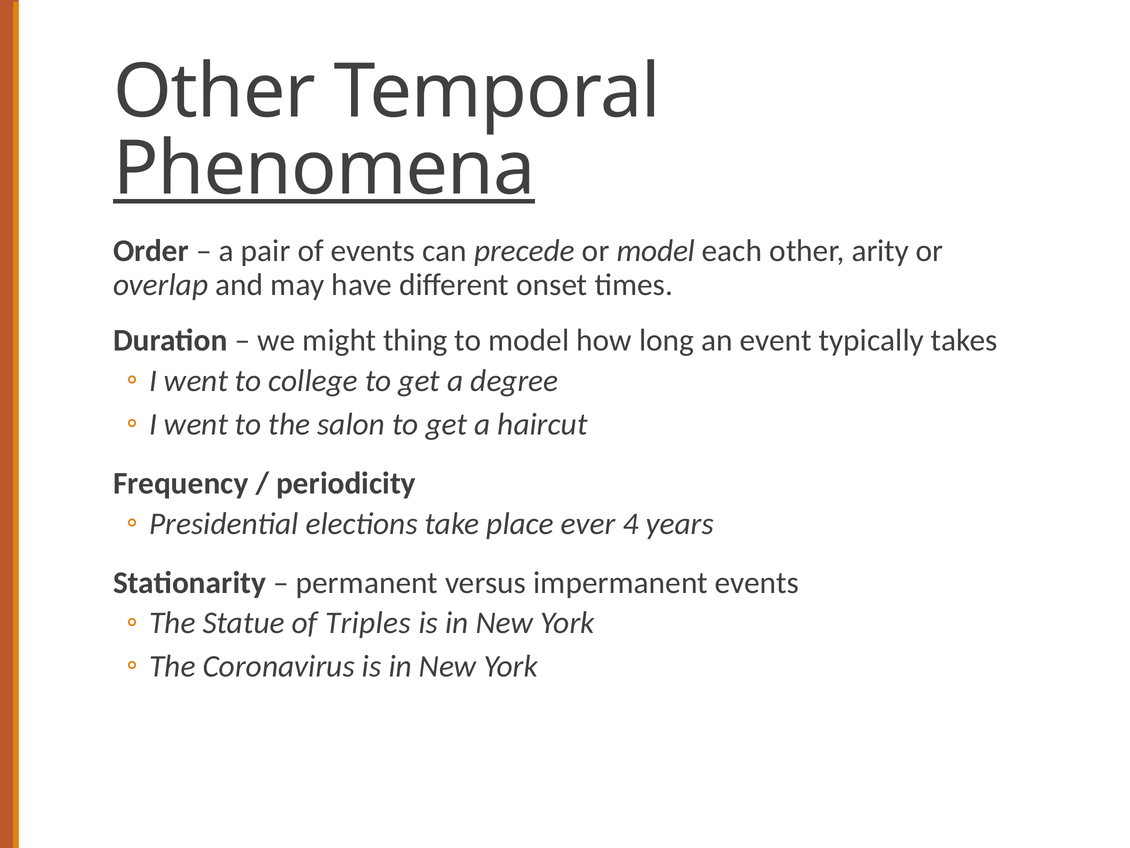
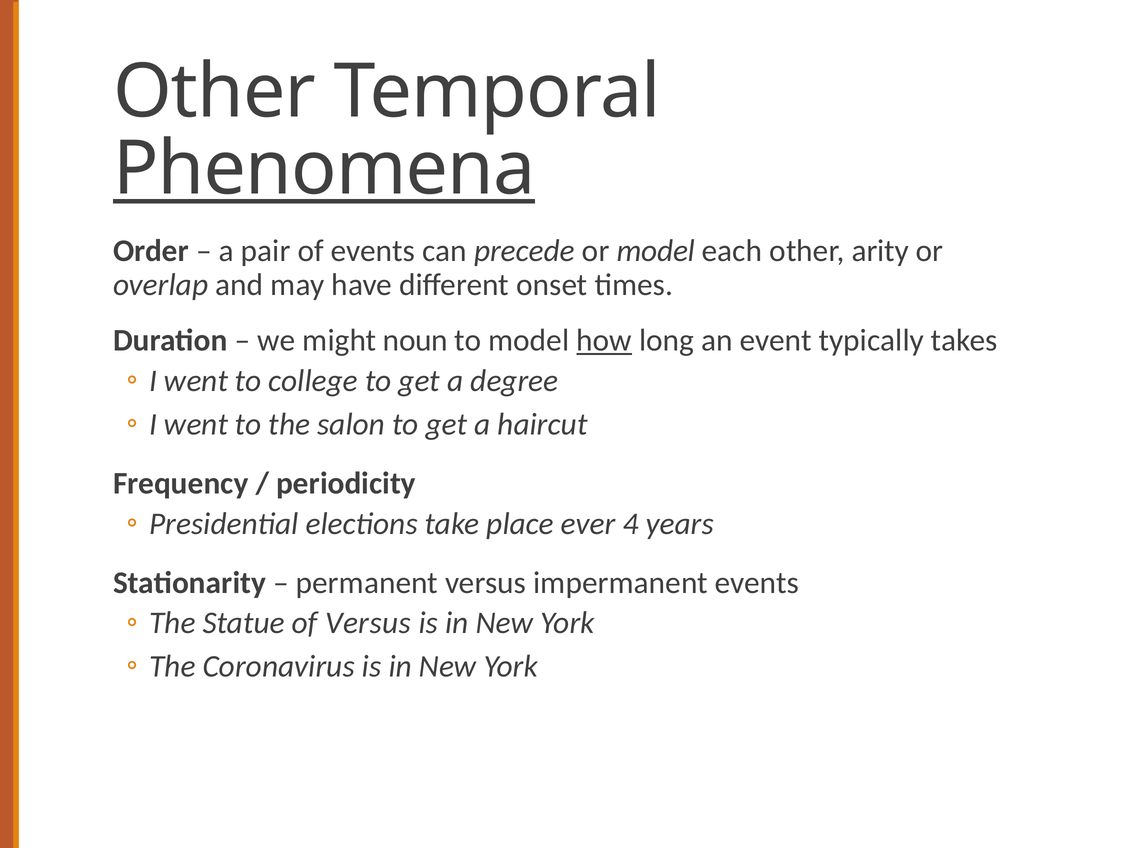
thing: thing -> noun
how underline: none -> present
of Triples: Triples -> Versus
